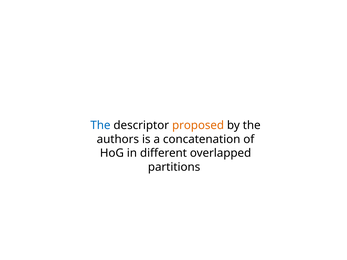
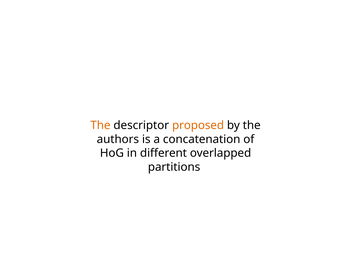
The at (100, 126) colour: blue -> orange
